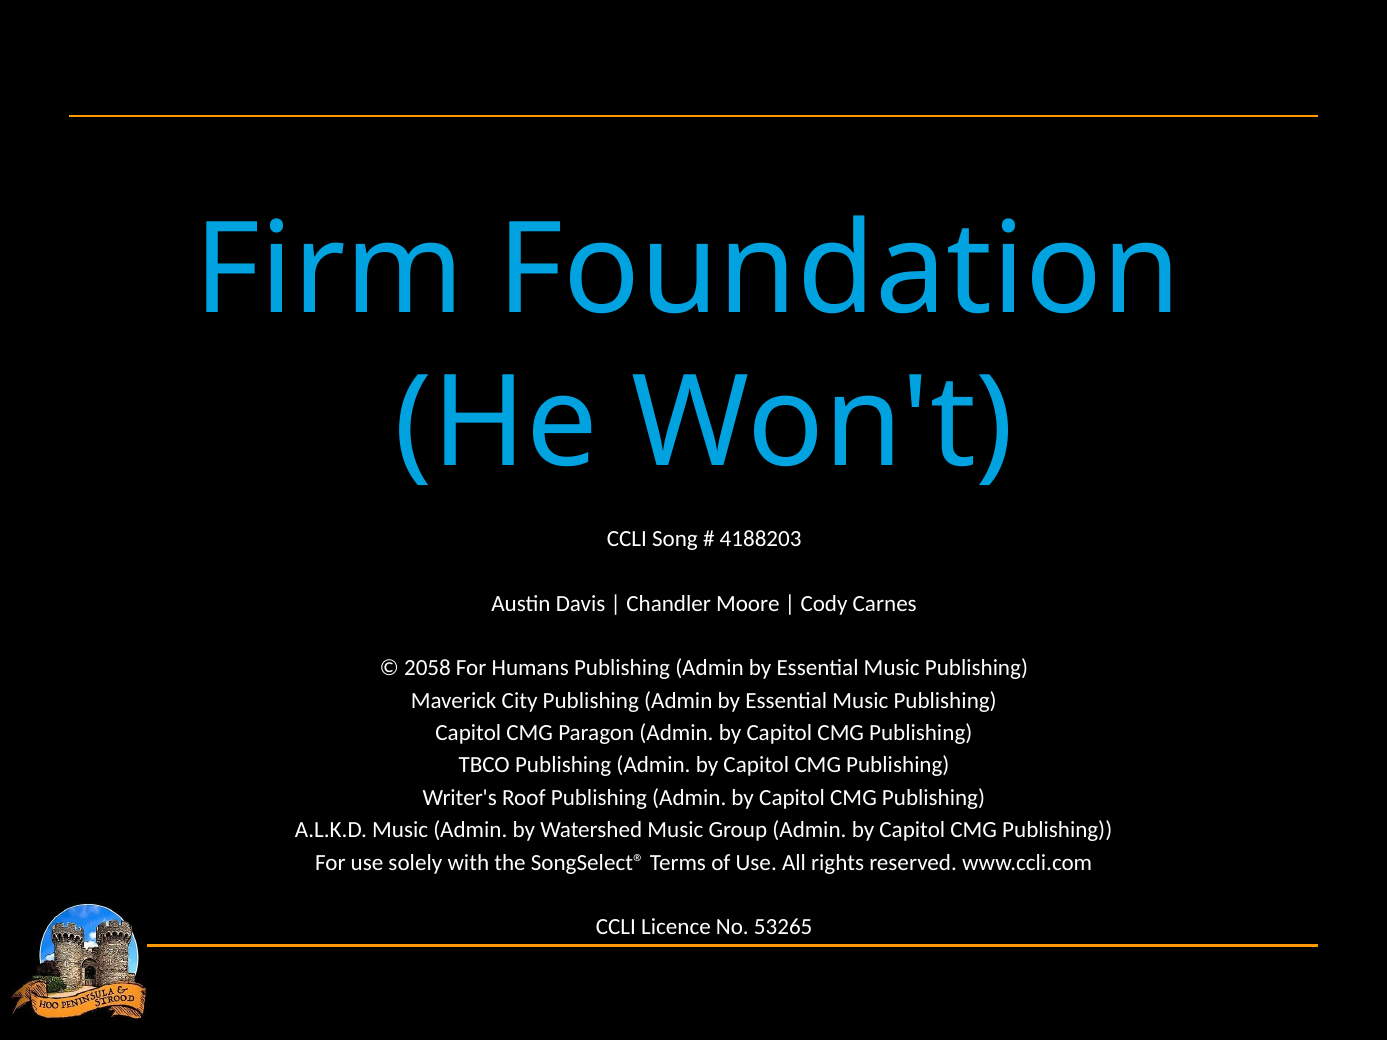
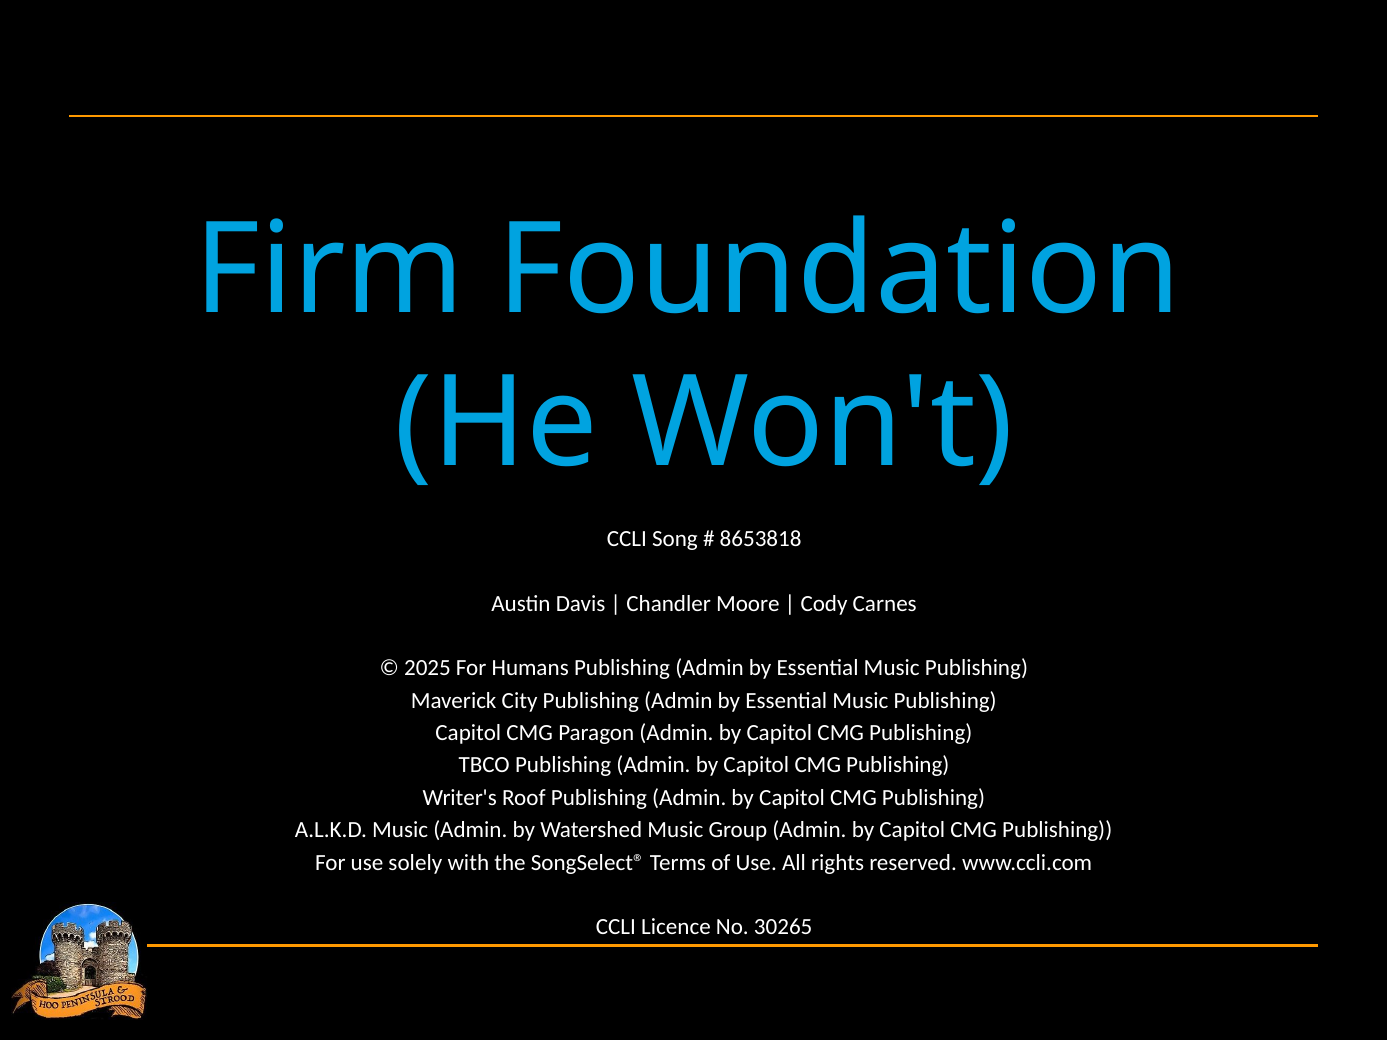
4188203: 4188203 -> 8653818
2058: 2058 -> 2025
53265: 53265 -> 30265
